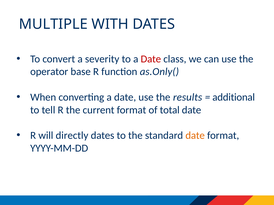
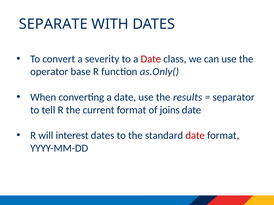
MULTIPLE: MULTIPLE -> SEPARATE
additional: additional -> separator
total: total -> joins
directly: directly -> interest
date at (195, 136) colour: orange -> red
